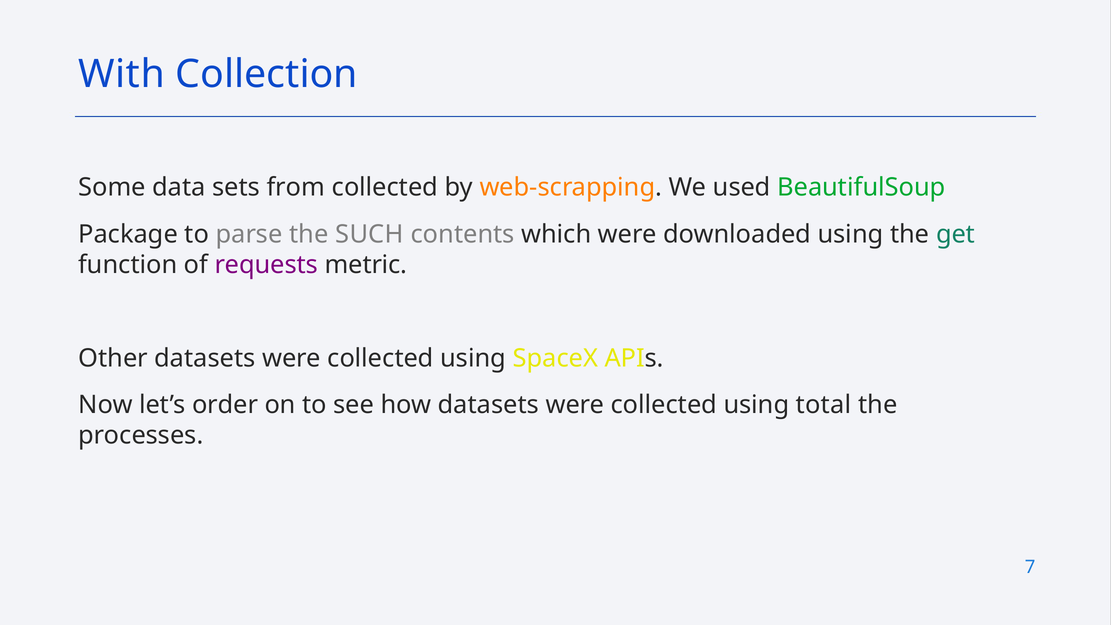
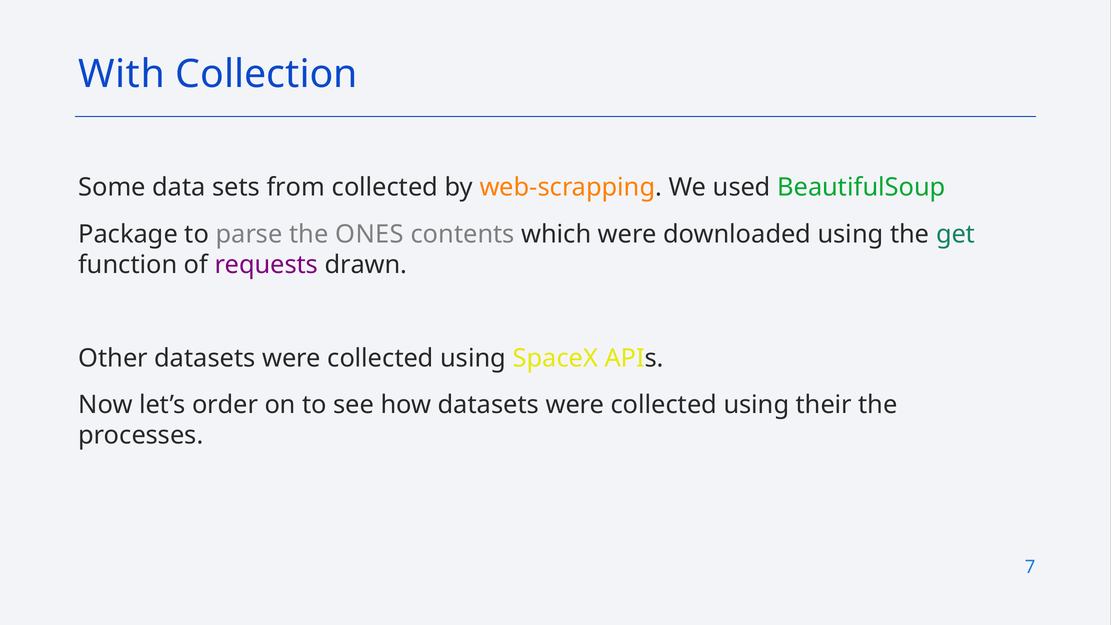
SUCH: SUCH -> ONES
metric: metric -> drawn
total: total -> their
